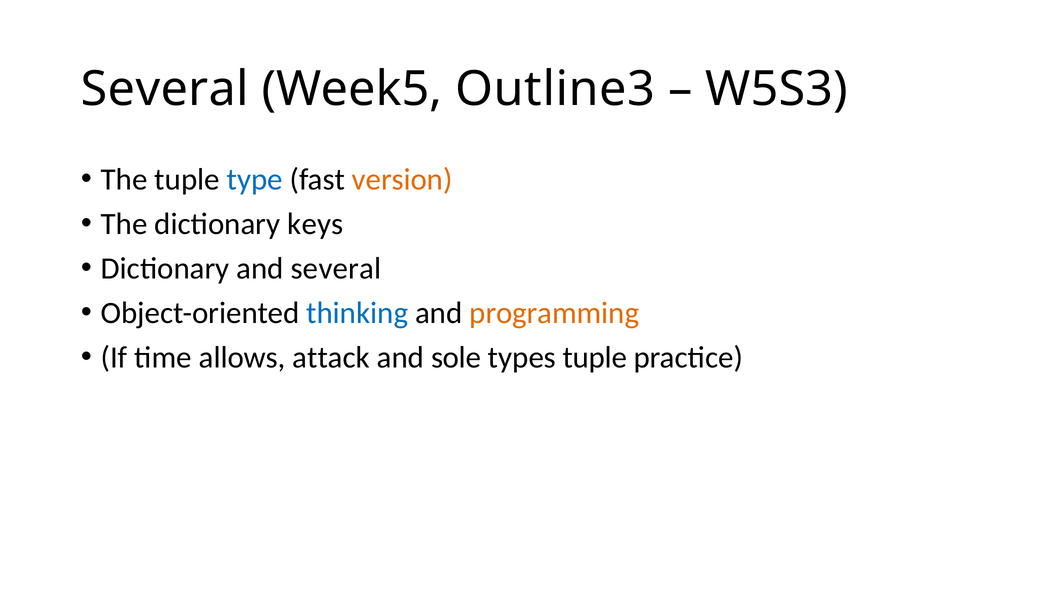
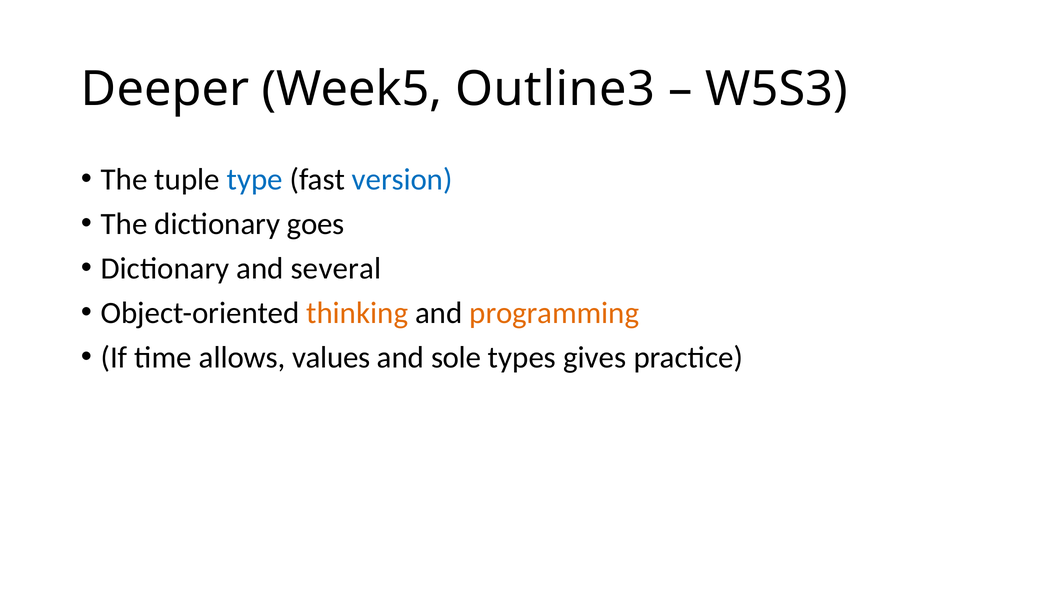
Several at (165, 89): Several -> Deeper
version colour: orange -> blue
keys: keys -> goes
thinking colour: blue -> orange
attack: attack -> values
types tuple: tuple -> gives
